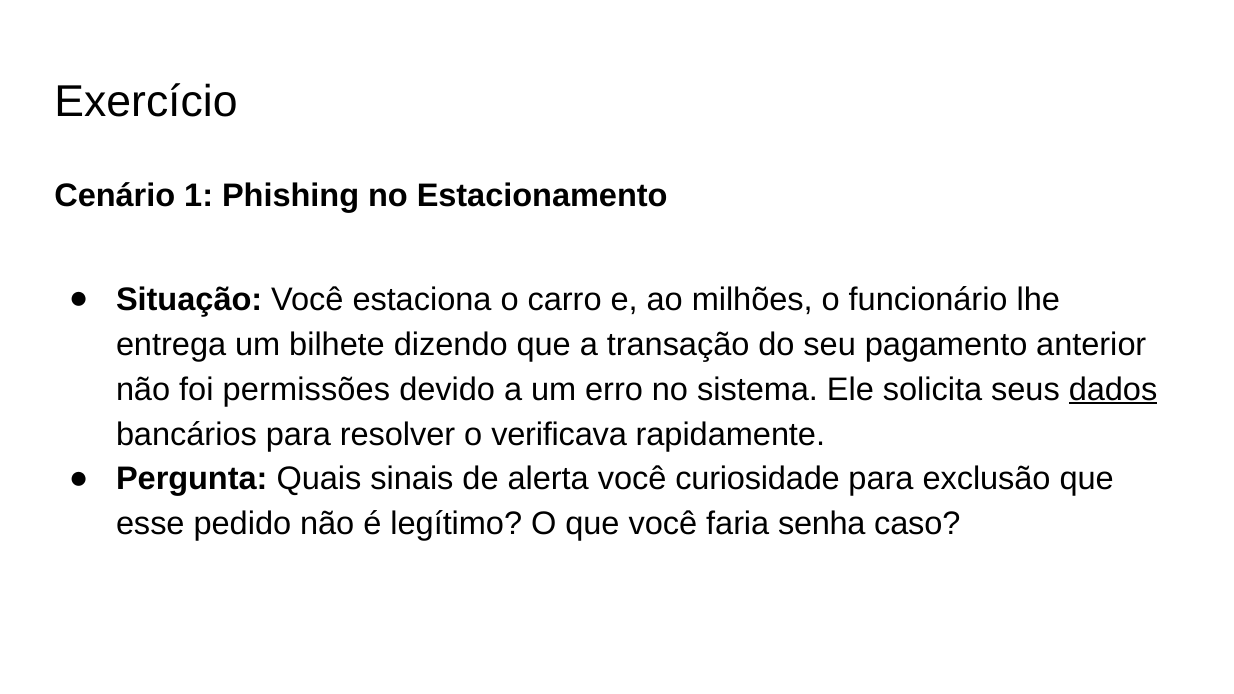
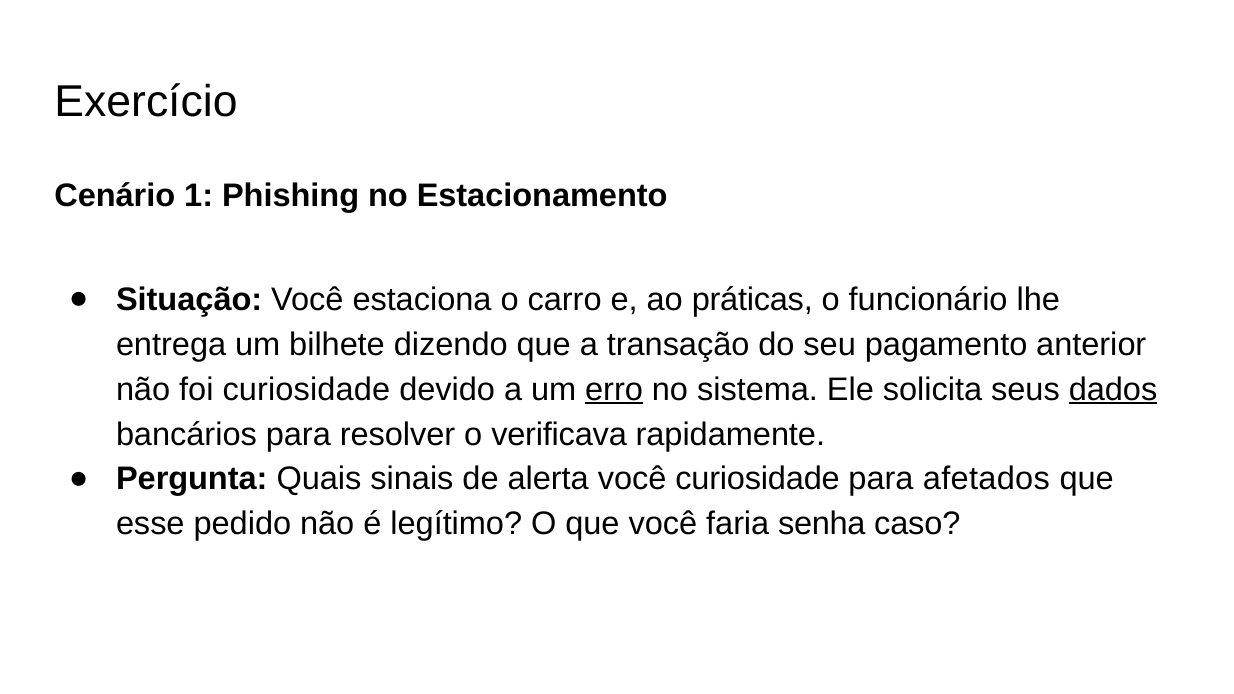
milhões: milhões -> práticas
foi permissões: permissões -> curiosidade
erro underline: none -> present
exclusão: exclusão -> afetados
